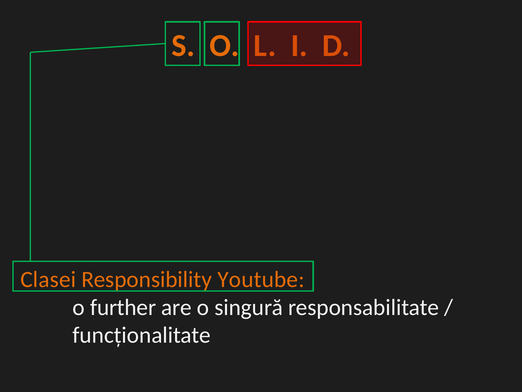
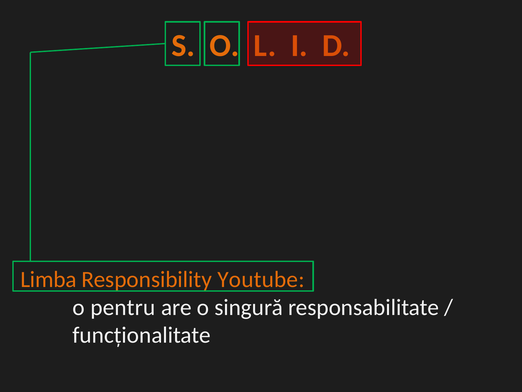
Clasei: Clasei -> Limba
further: further -> pentru
